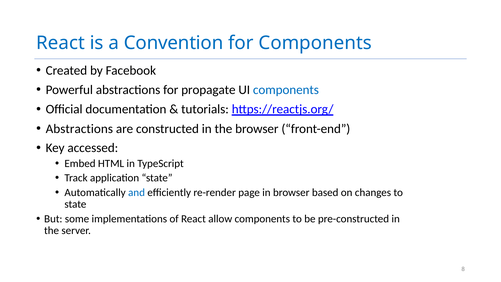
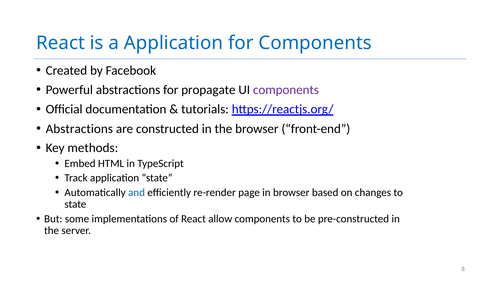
a Convention: Convention -> Application
components at (286, 90) colour: blue -> purple
accessed: accessed -> methods
